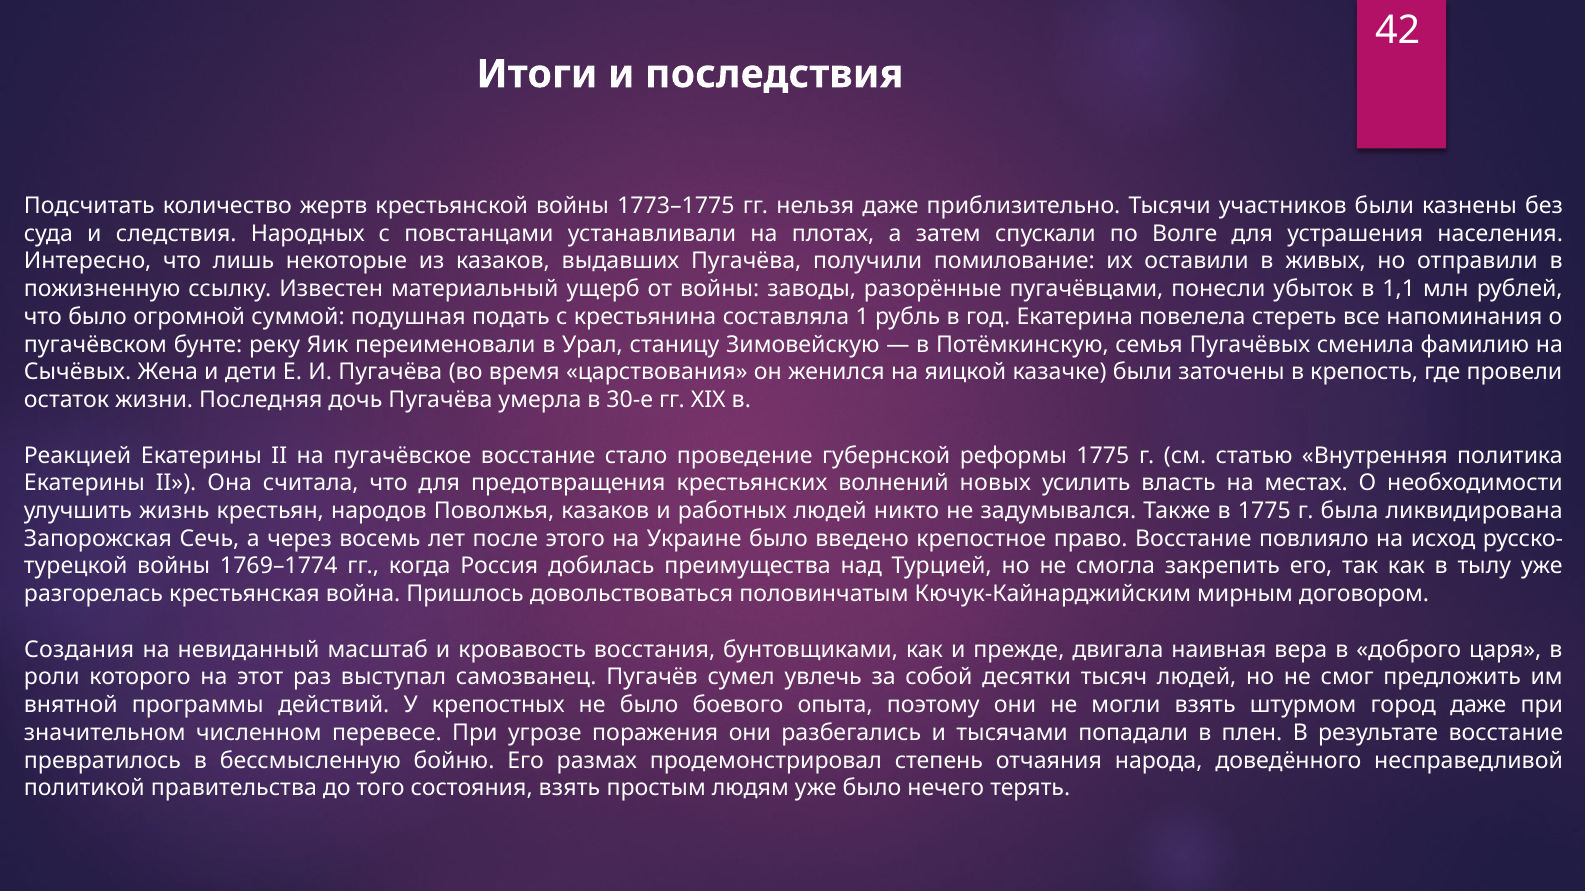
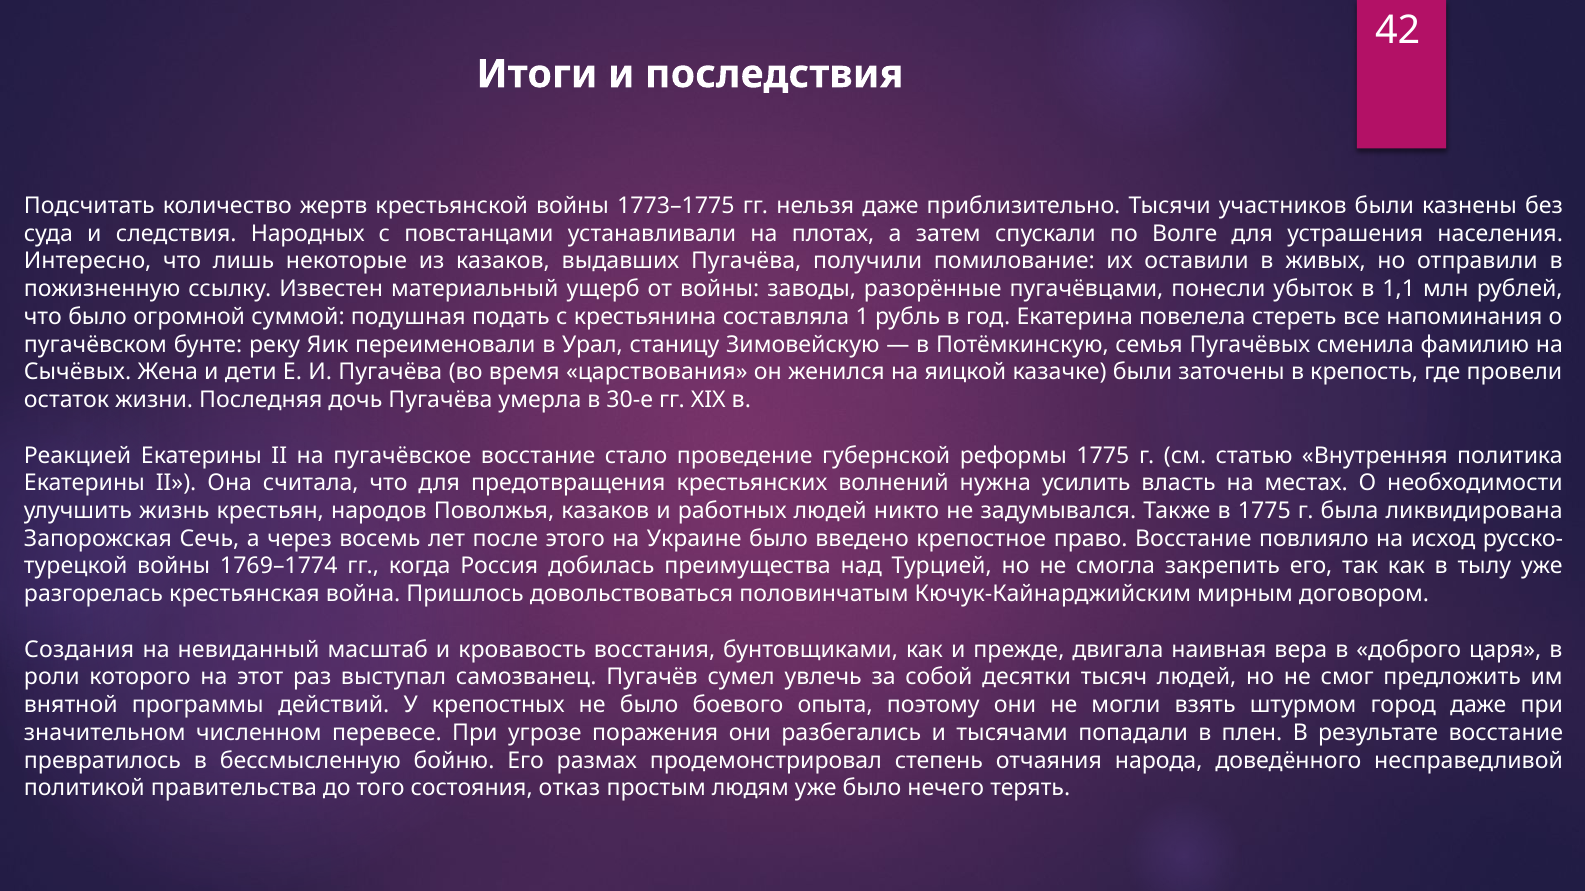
новых: новых -> нужна
состояния взять: взять -> отказ
